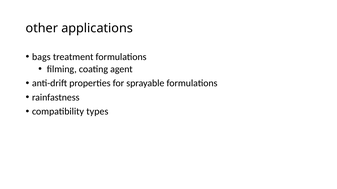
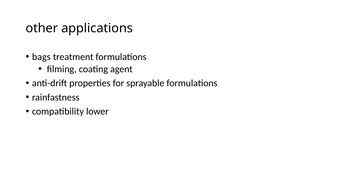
types: types -> lower
